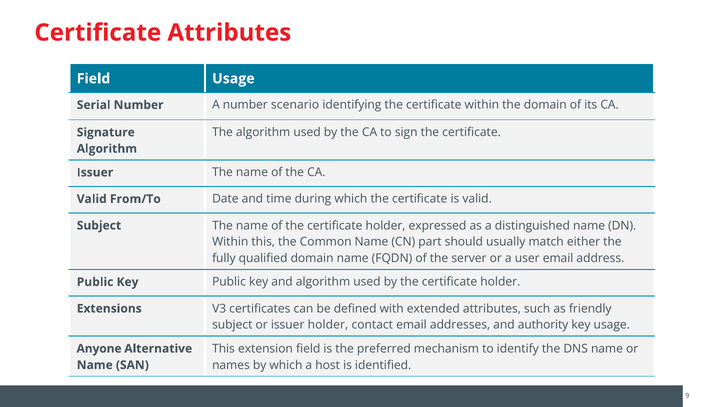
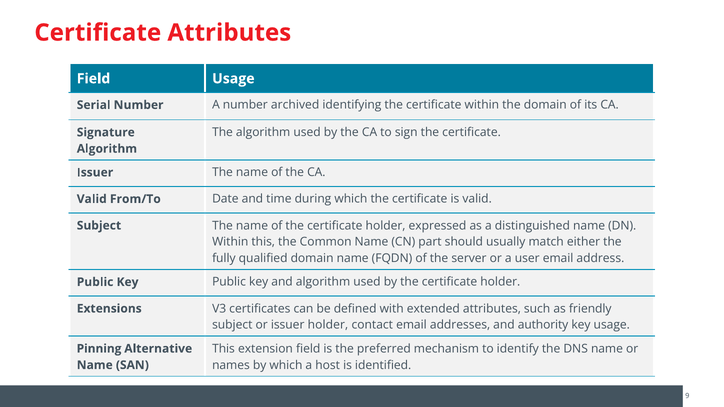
scenario: scenario -> archived
Anyone: Anyone -> Pinning
